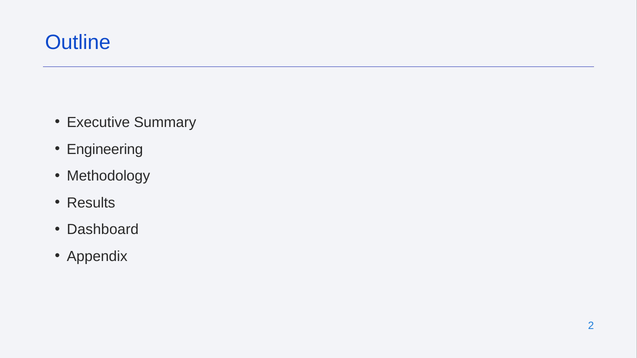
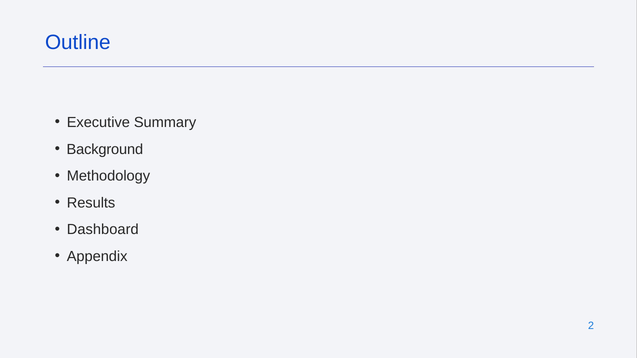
Engineering: Engineering -> Background
